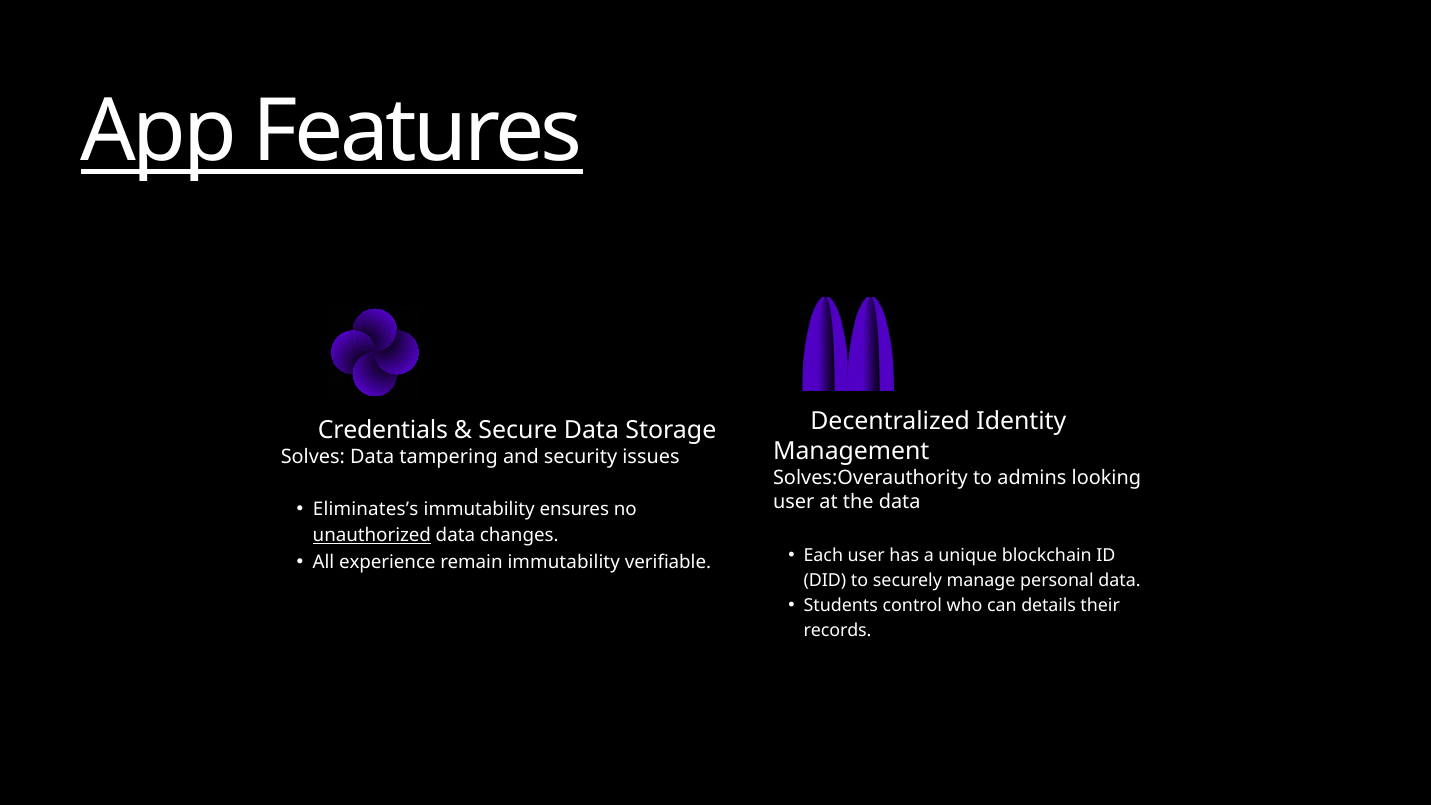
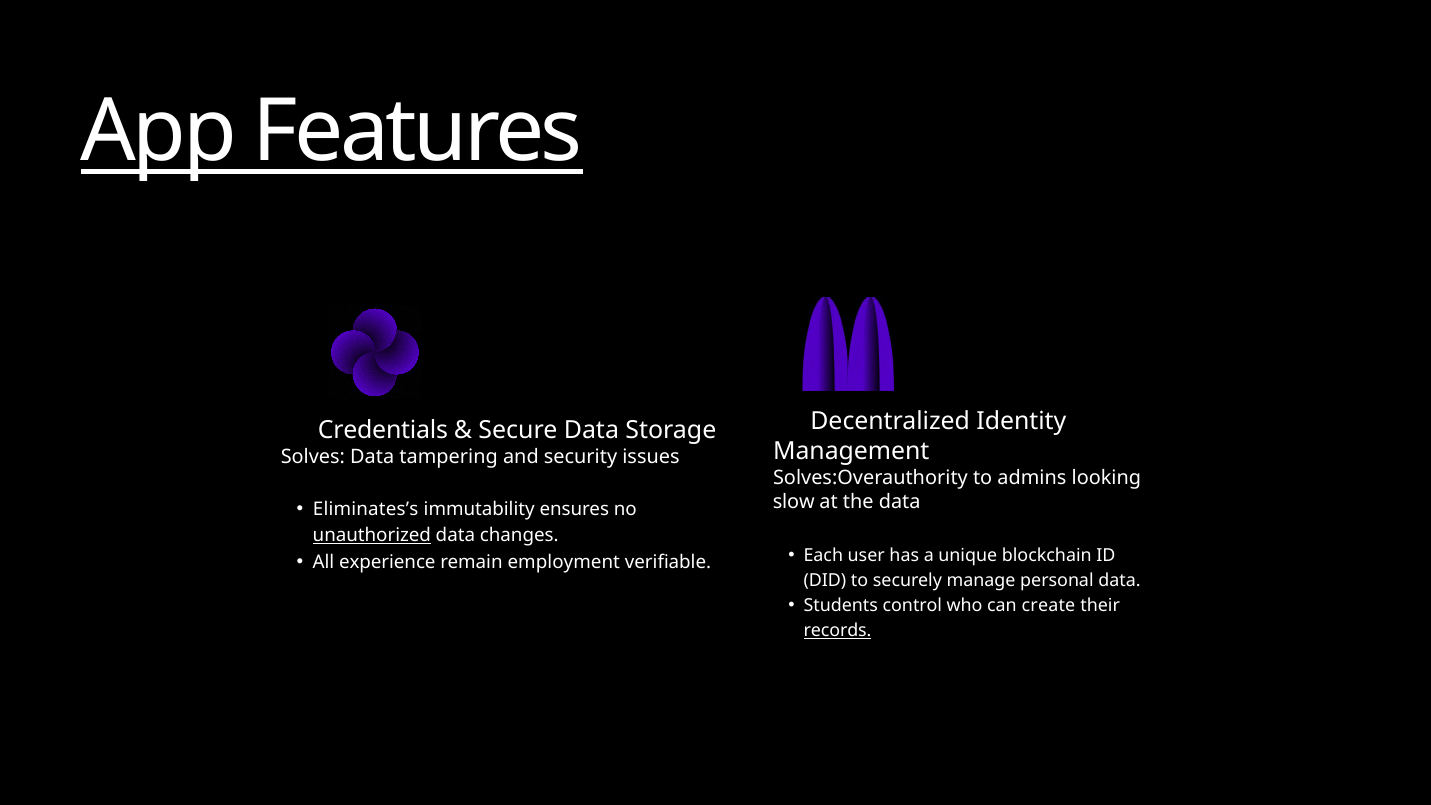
user at (794, 502): user -> slow
remain immutability: immutability -> employment
details: details -> create
records underline: none -> present
